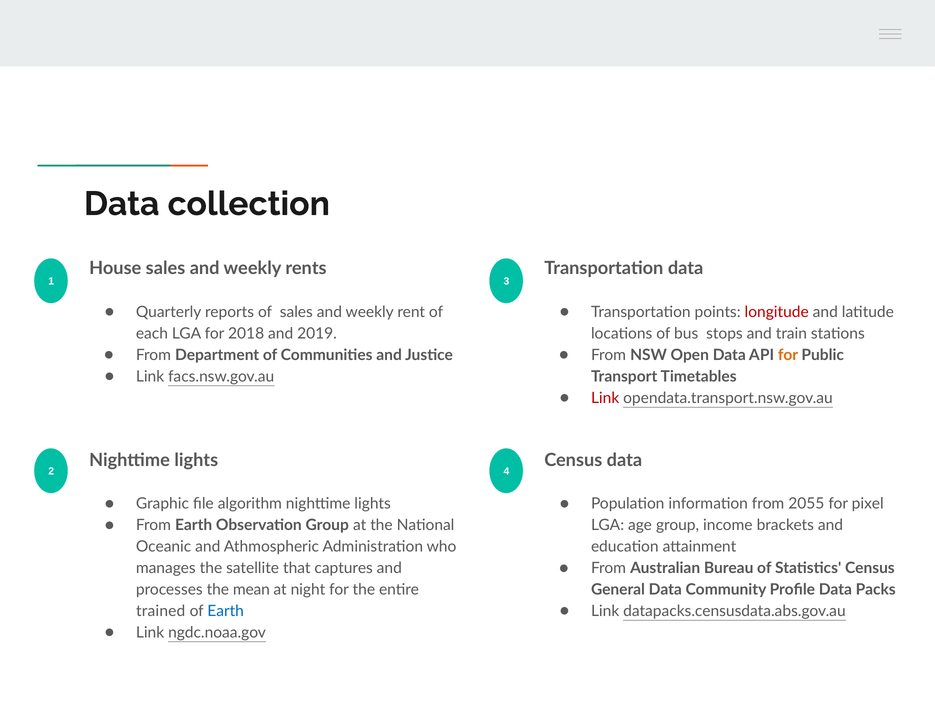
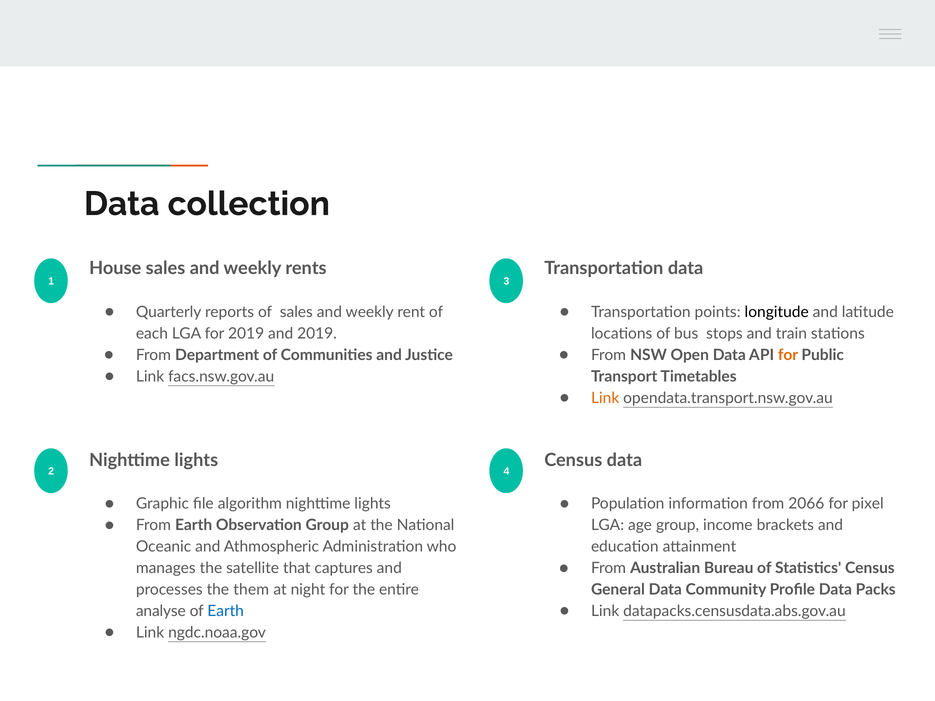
longitude colour: red -> black
for 2018: 2018 -> 2019
Link at (605, 398) colour: red -> orange
2055: 2055 -> 2066
mean: mean -> them
trained: trained -> analyse
